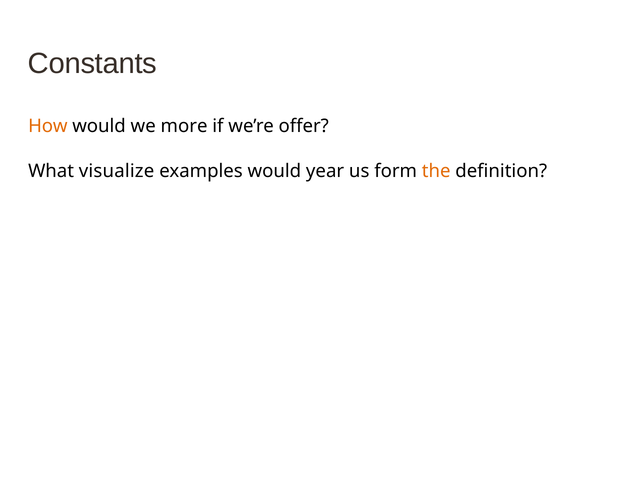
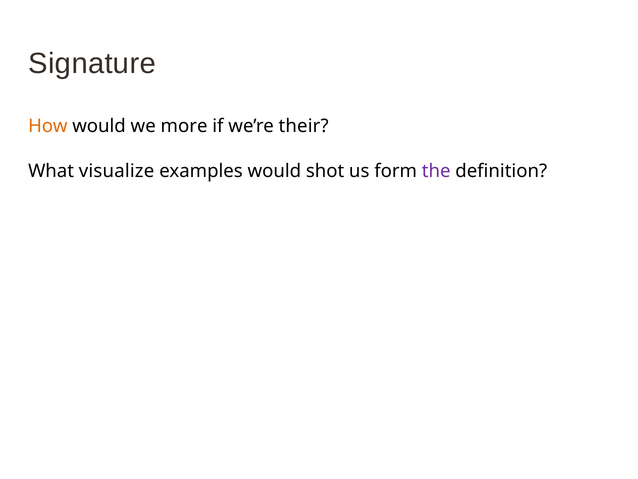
Constants: Constants -> Signature
offer: offer -> their
year: year -> shot
the colour: orange -> purple
